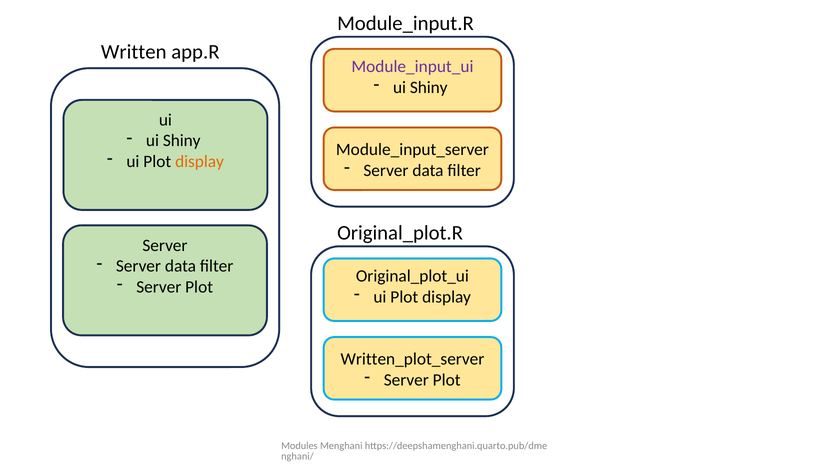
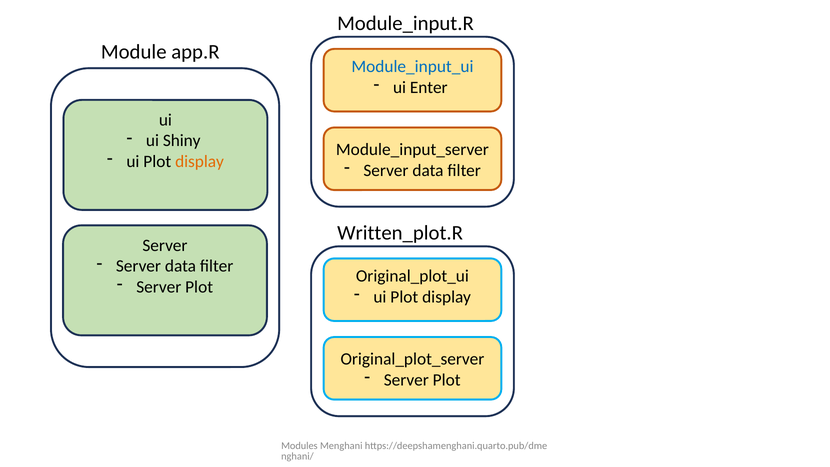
Written: Written -> Module
Module_input_ui colour: purple -> blue
Shiny at (429, 87): Shiny -> Enter
Original_plot.R: Original_plot.R -> Written_plot.R
Written_plot_server: Written_plot_server -> Original_plot_server
